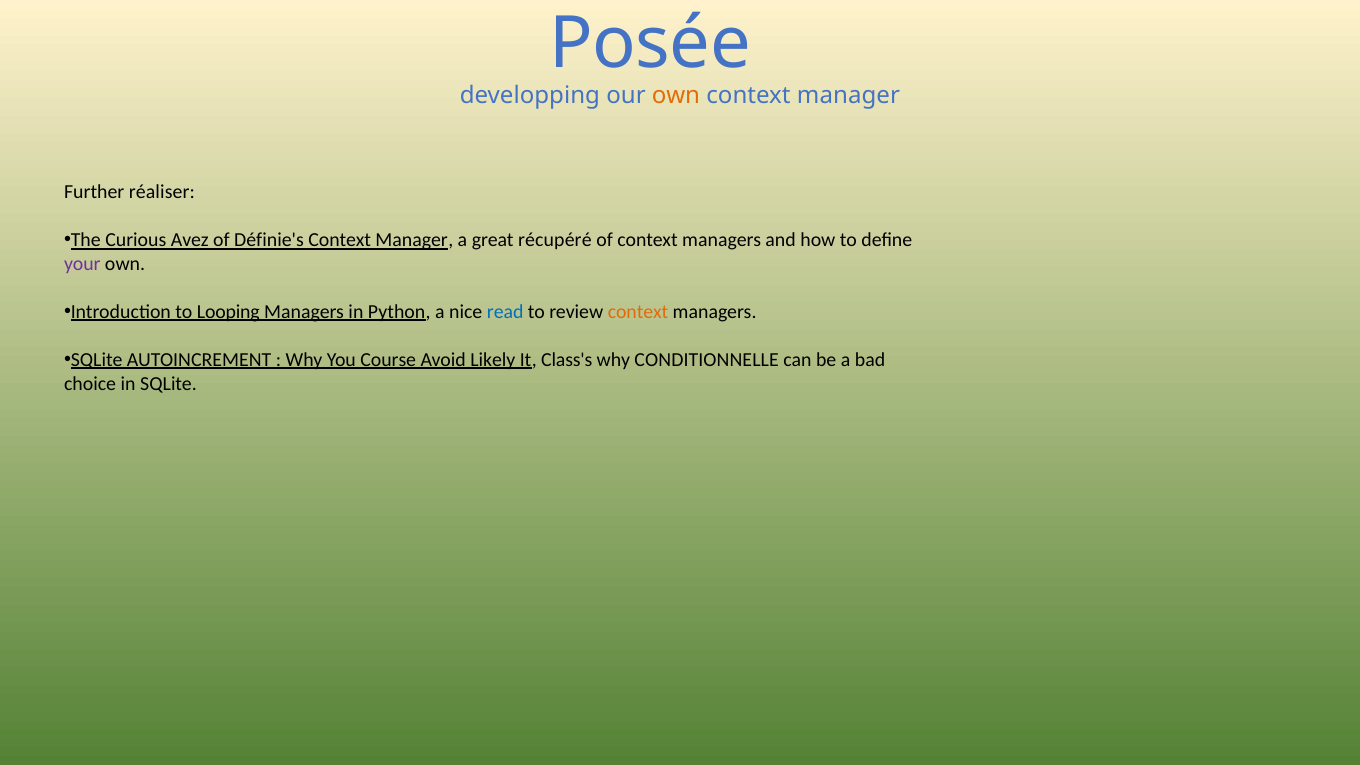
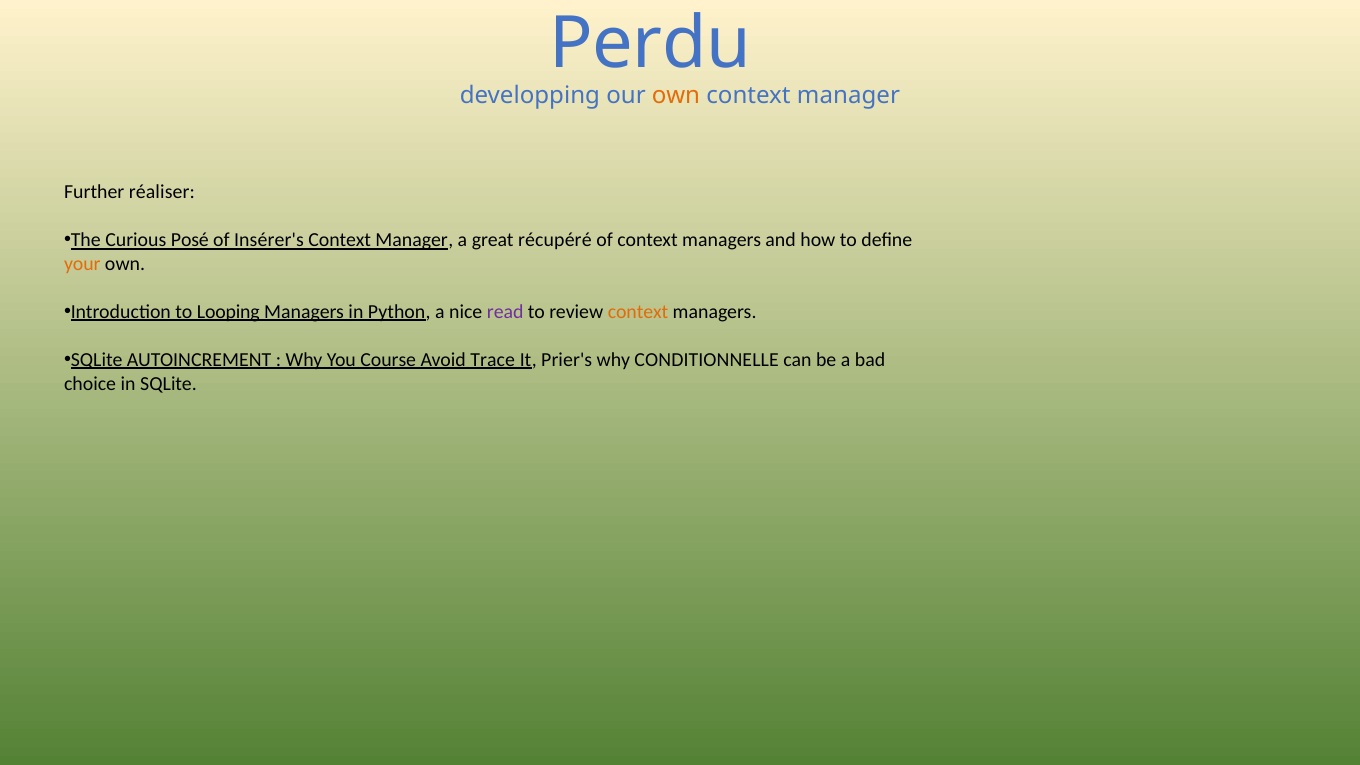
Posée: Posée -> Perdu
Avez: Avez -> Posé
Définie's: Définie's -> Insérer's
your colour: purple -> orange
read colour: blue -> purple
Likely: Likely -> Trace
Class's: Class's -> Prier's
